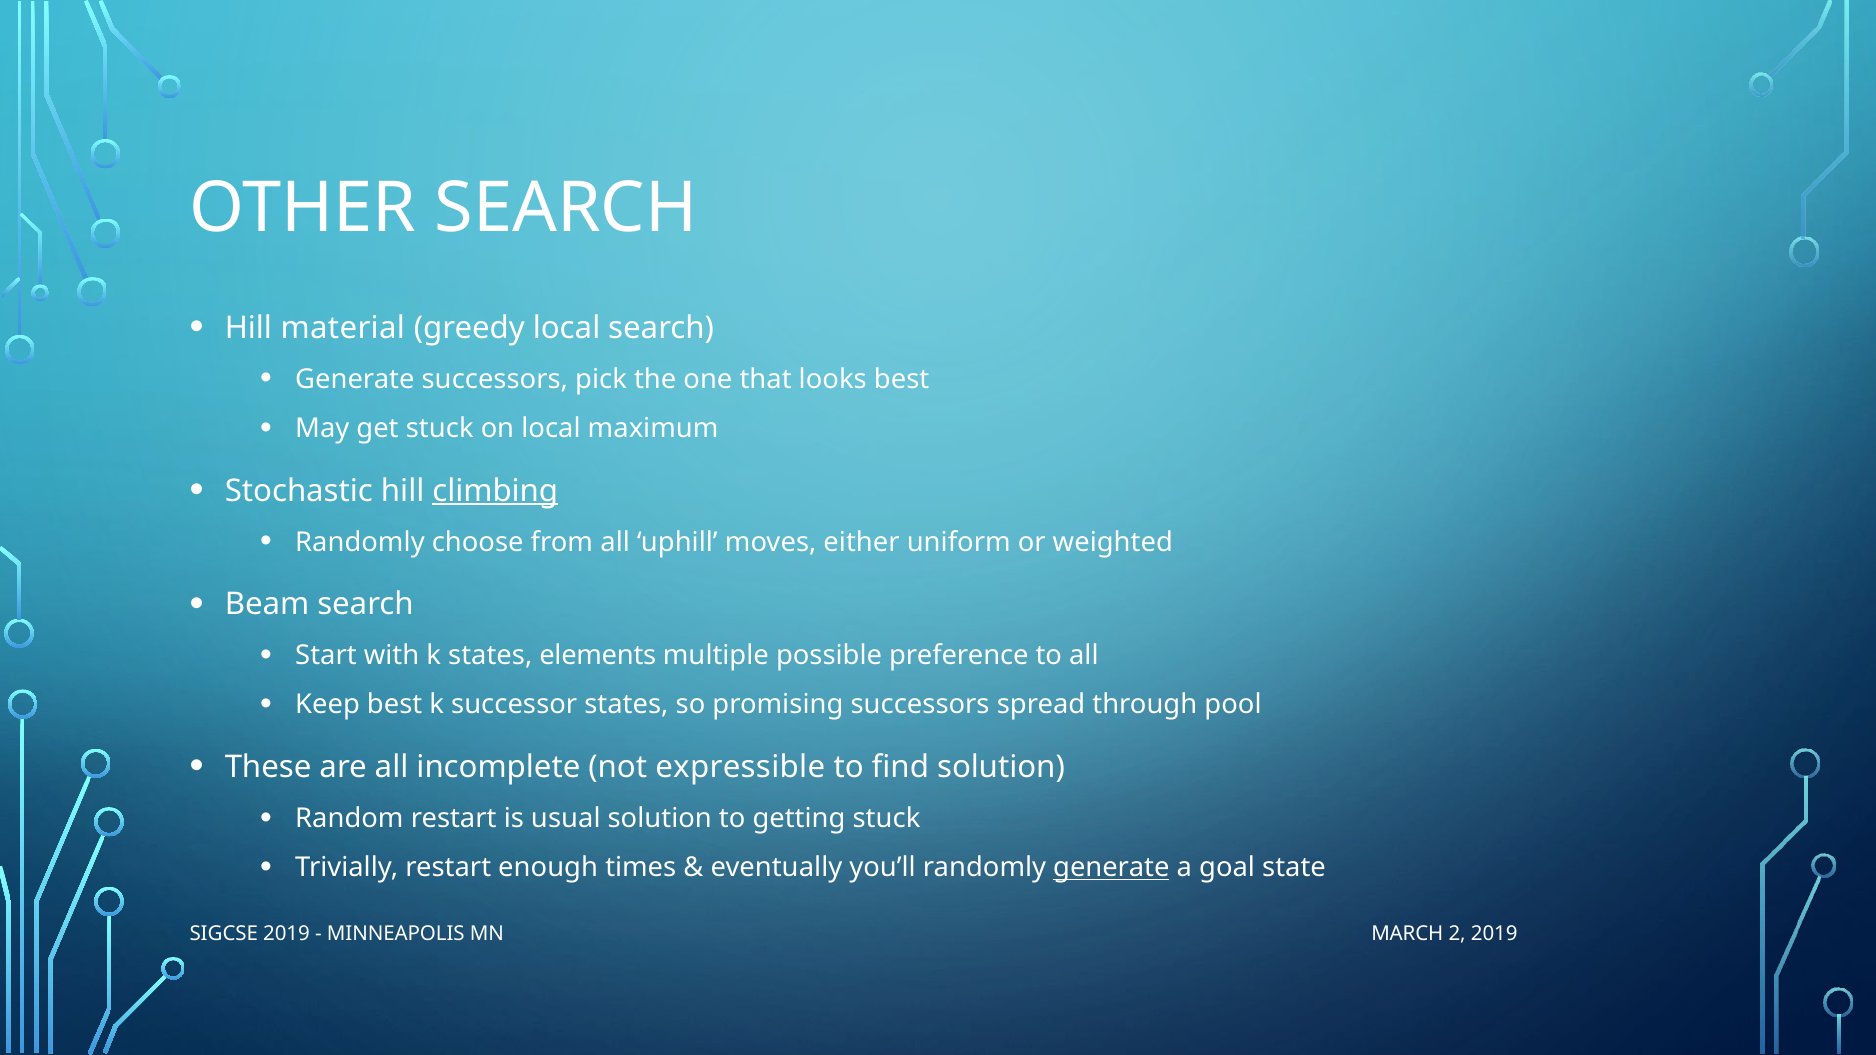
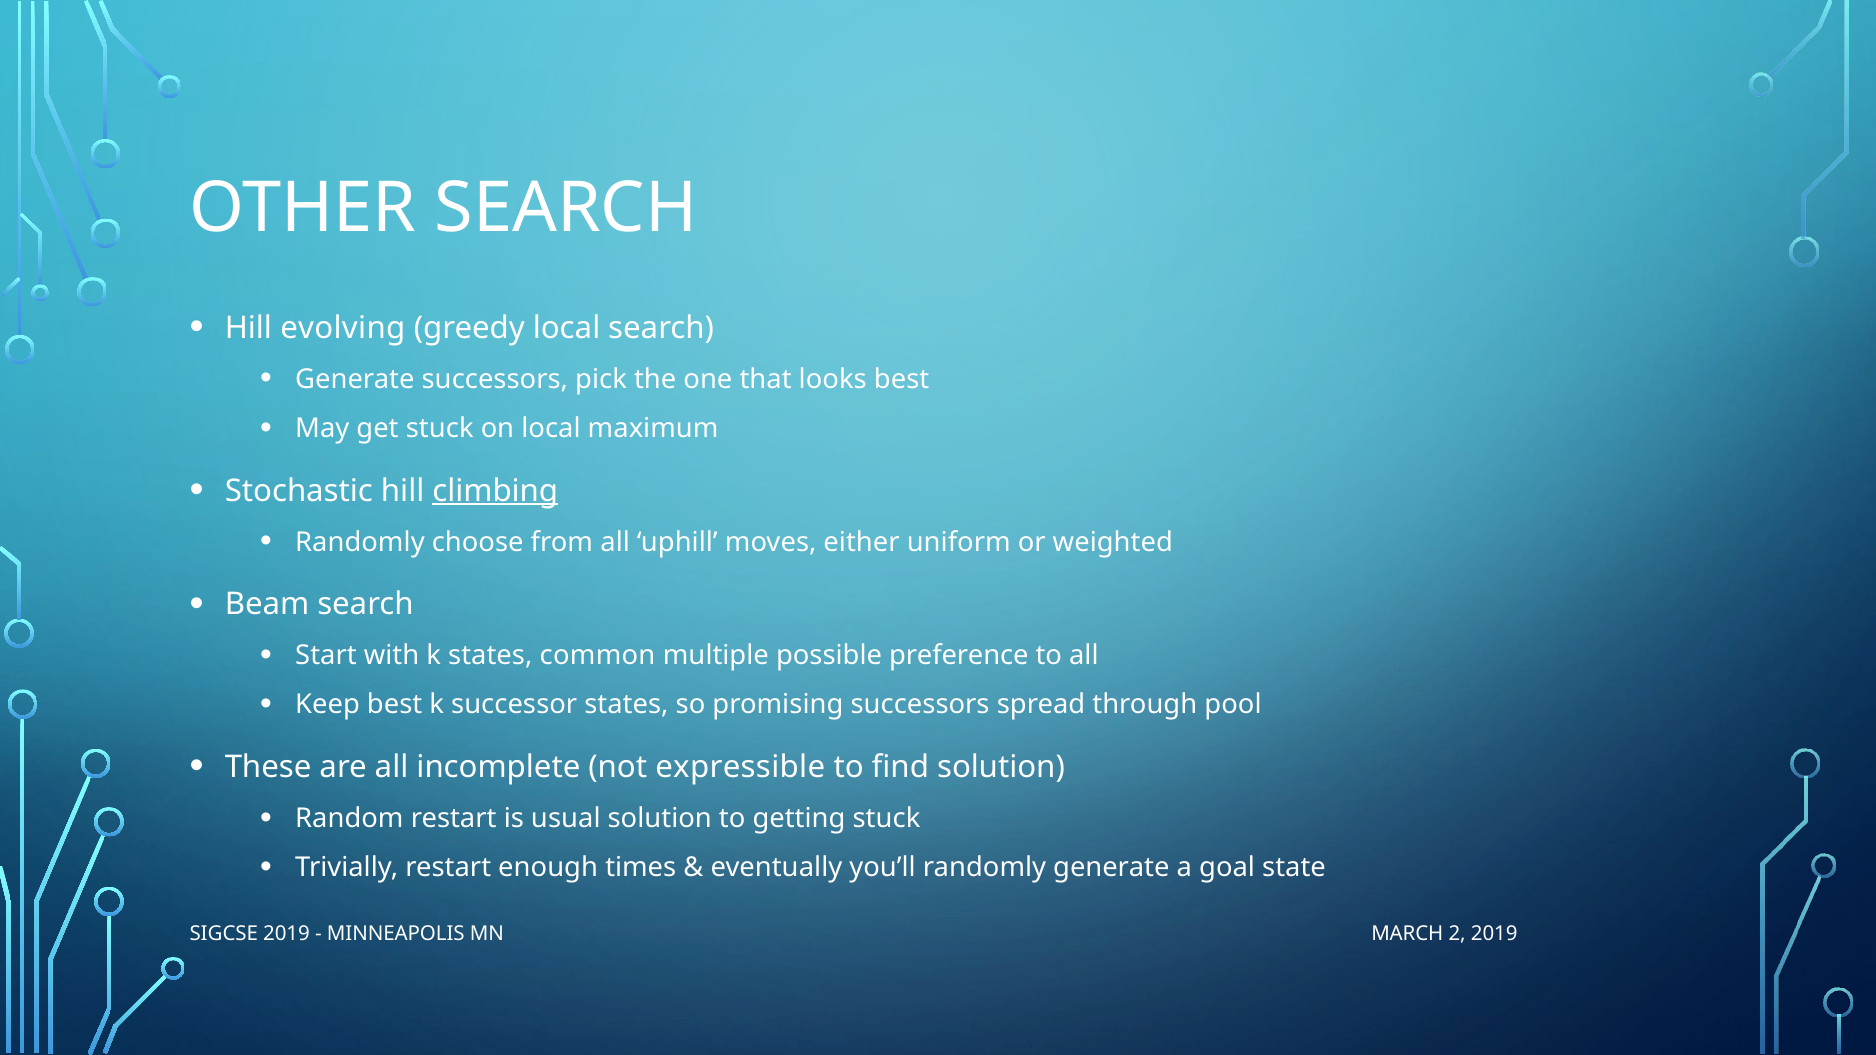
material: material -> evolving
elements: elements -> common
generate at (1111, 868) underline: present -> none
